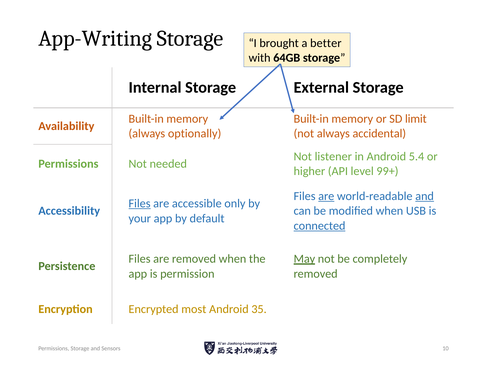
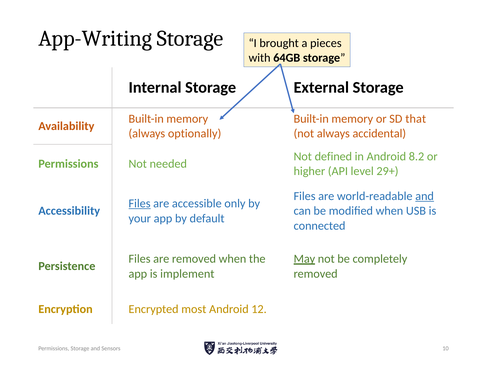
better: better -> pieces
limit: limit -> that
listener: listener -> defined
5.4: 5.4 -> 8.2
99+: 99+ -> 29+
are at (326, 196) underline: present -> none
connected underline: present -> none
permission: permission -> implement
35: 35 -> 12
